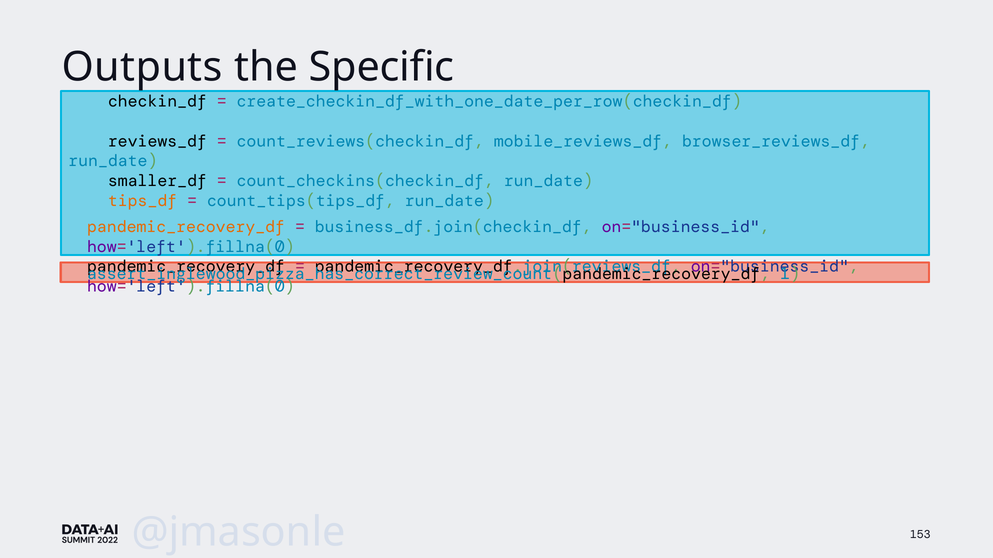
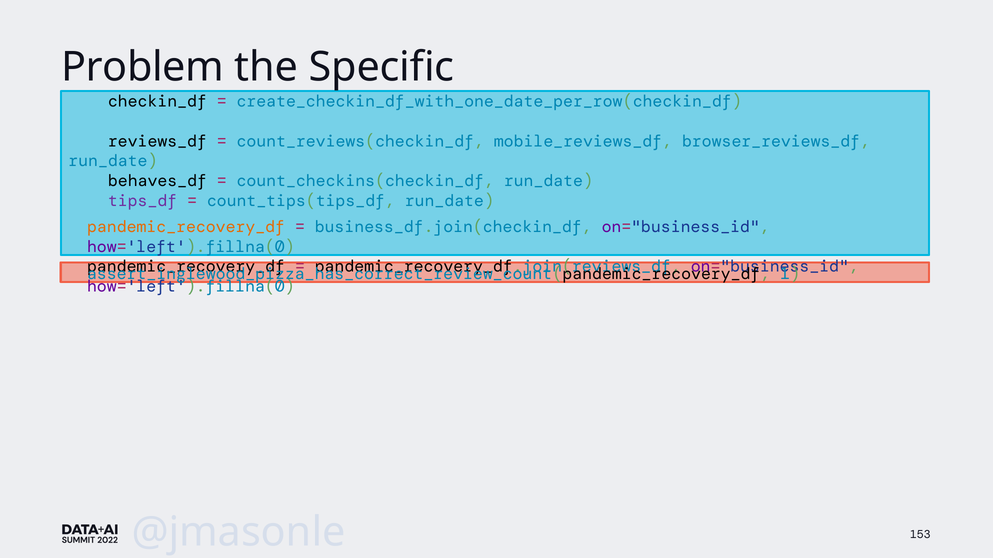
Outputs: Outputs -> Problem
smaller_df: smaller_df -> behaves_df
tips_df colour: orange -> purple
